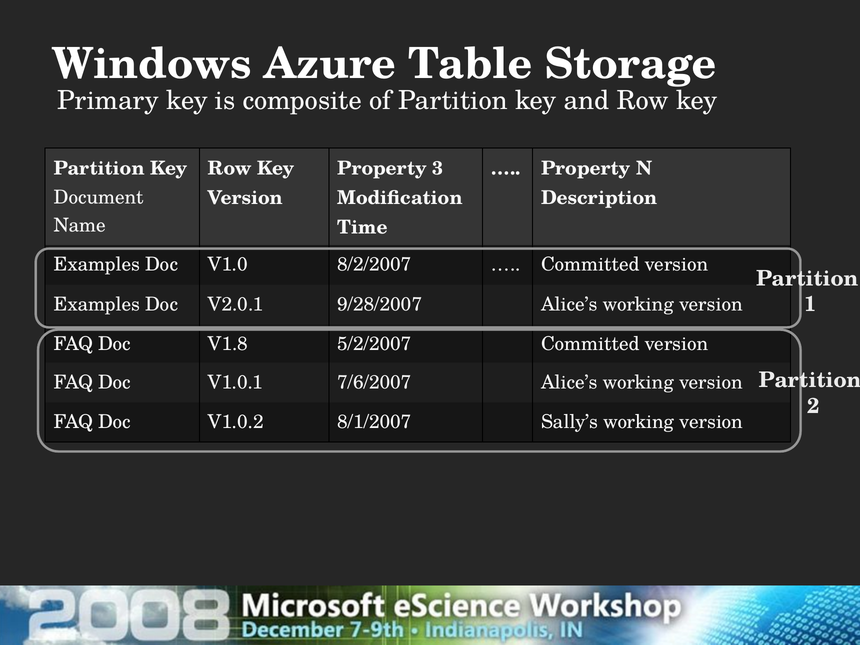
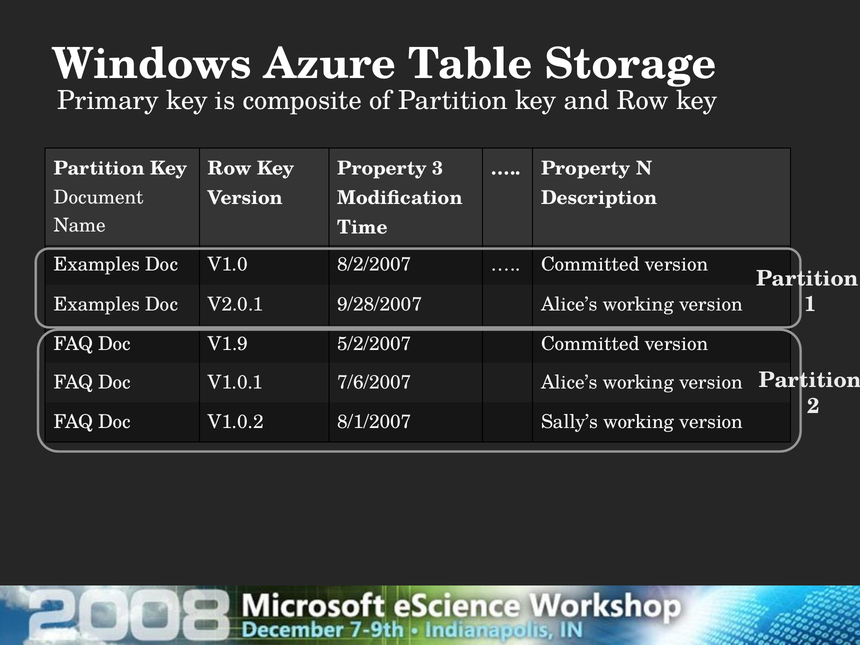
V1.8: V1.8 -> V1.9
